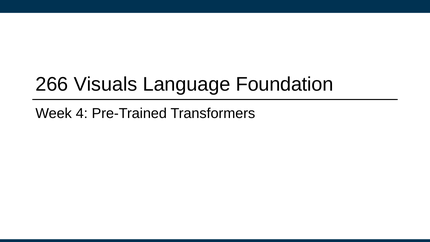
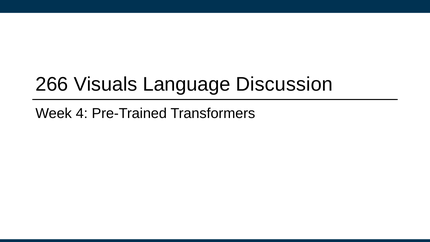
Foundation: Foundation -> Discussion
